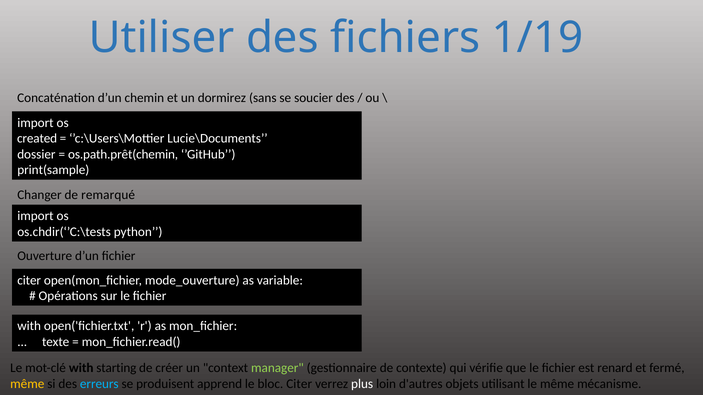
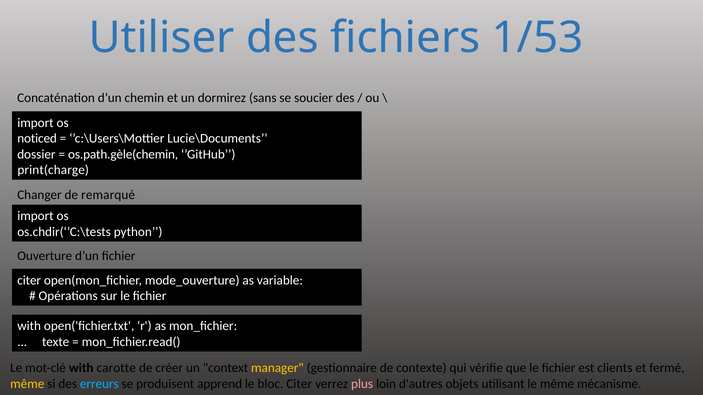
1/19: 1/19 -> 1/53
created: created -> noticed
os.path.prêt(chemin: os.path.prêt(chemin -> os.path.gèle(chemin
print(sample: print(sample -> print(charge
starting: starting -> carotte
manager colour: light green -> yellow
renard: renard -> clients
plus colour: white -> pink
